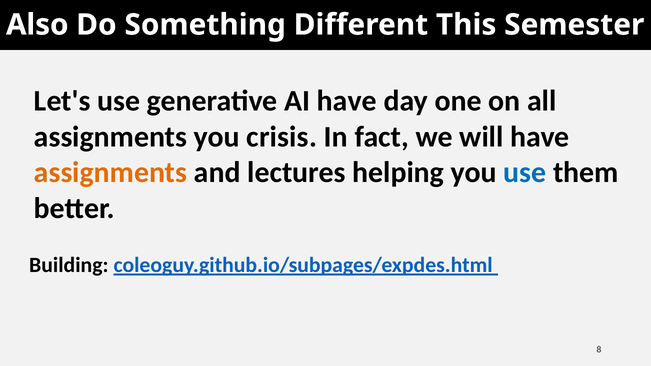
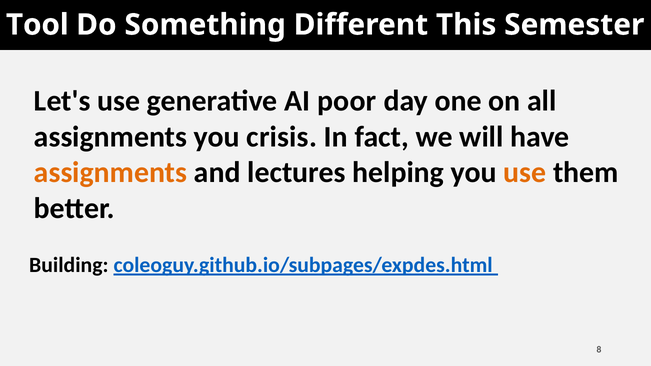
Also: Also -> Tool
AI have: have -> poor
use at (525, 173) colour: blue -> orange
